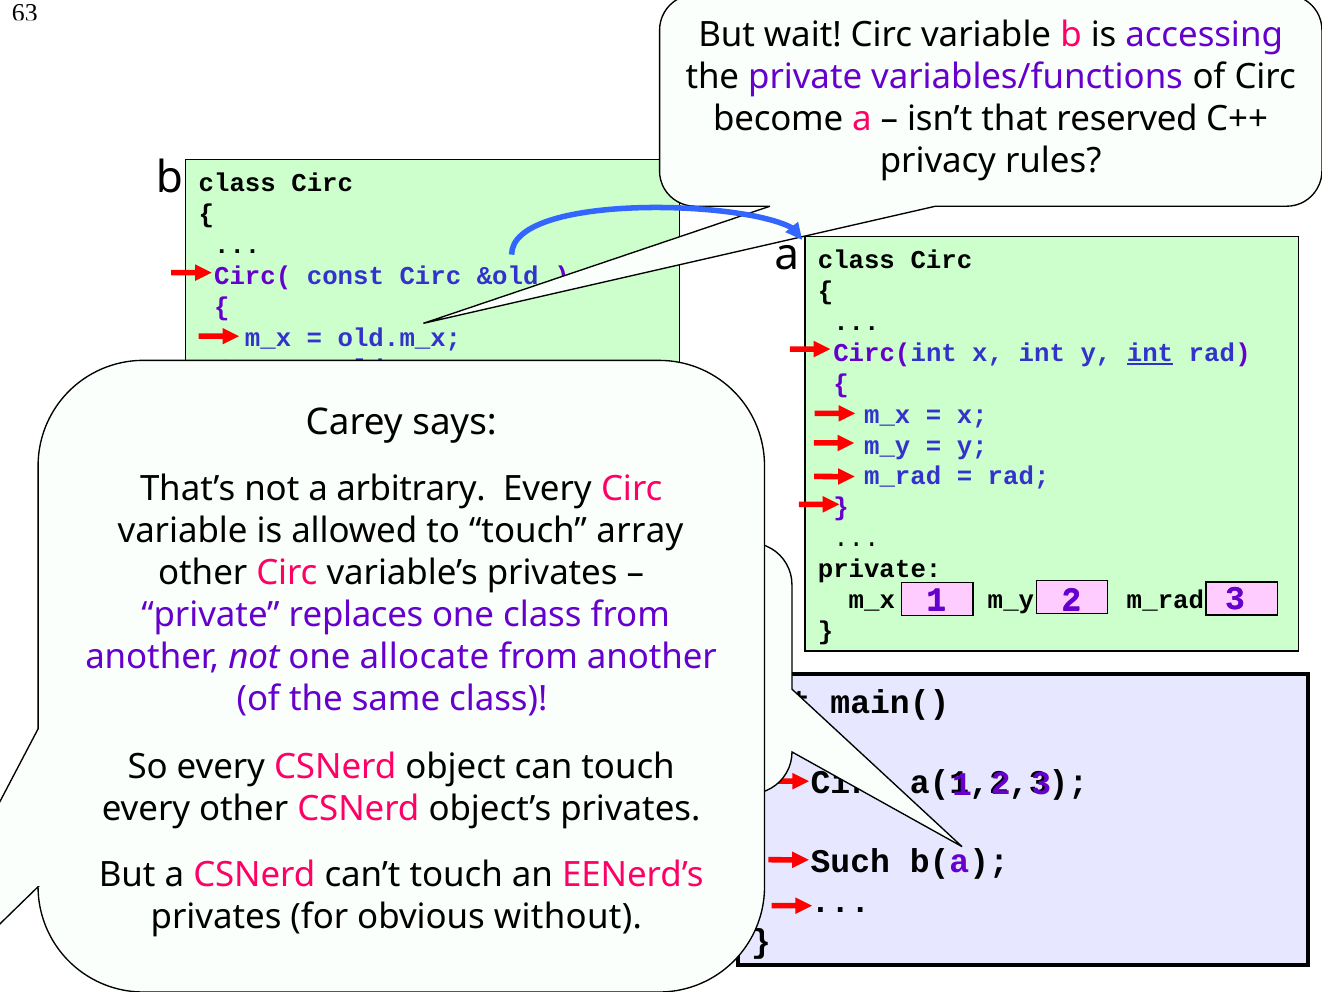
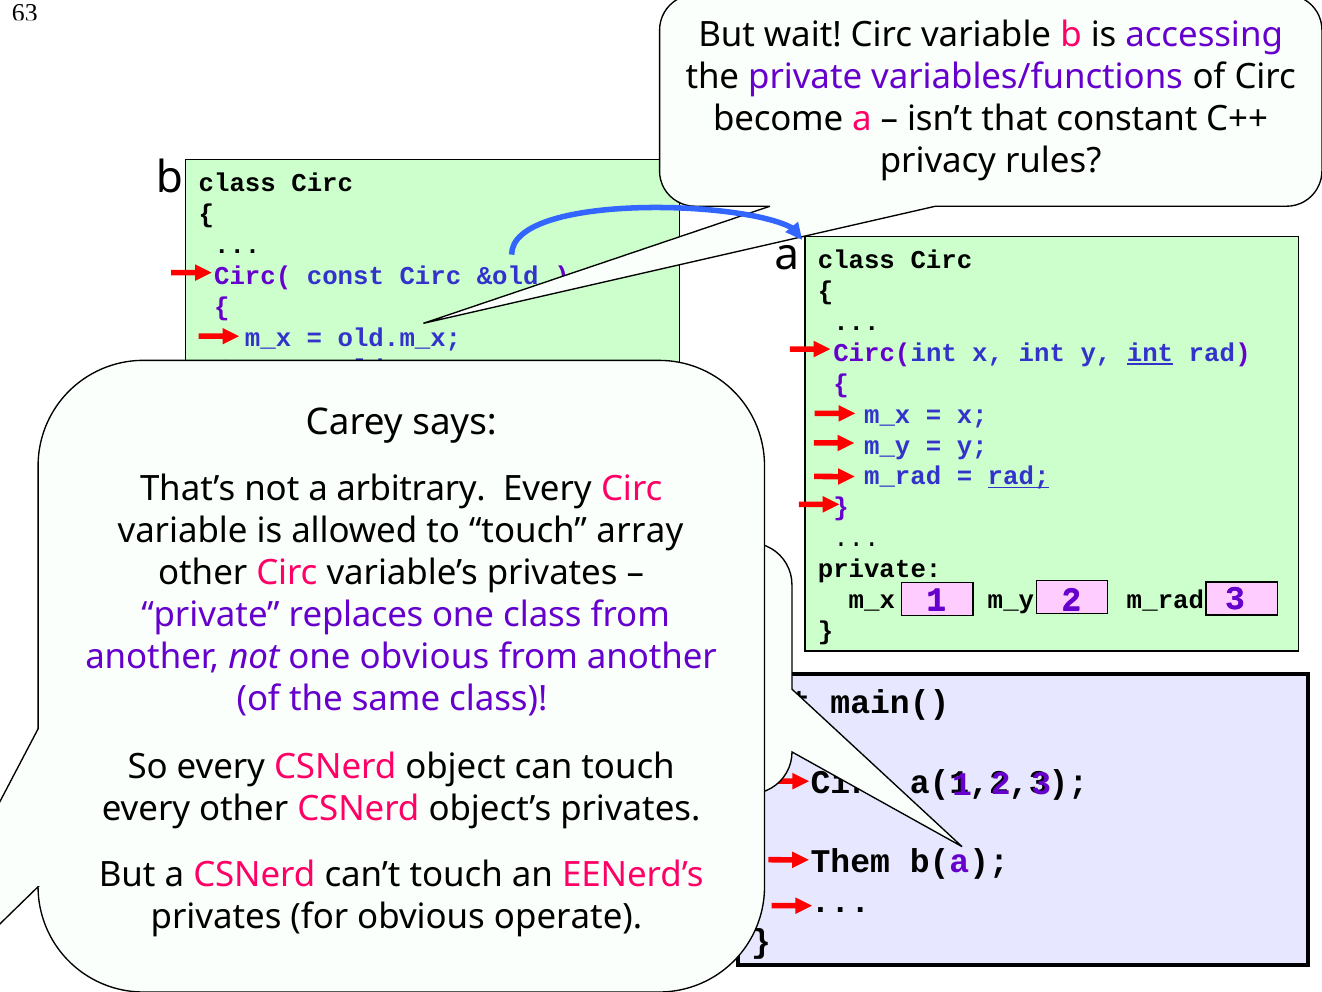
reserved: reserved -> constant
rad at (1019, 476) underline: none -> present
allocate at (424, 657): allocate -> obvious
Such: Such -> Them
without: without -> operate
